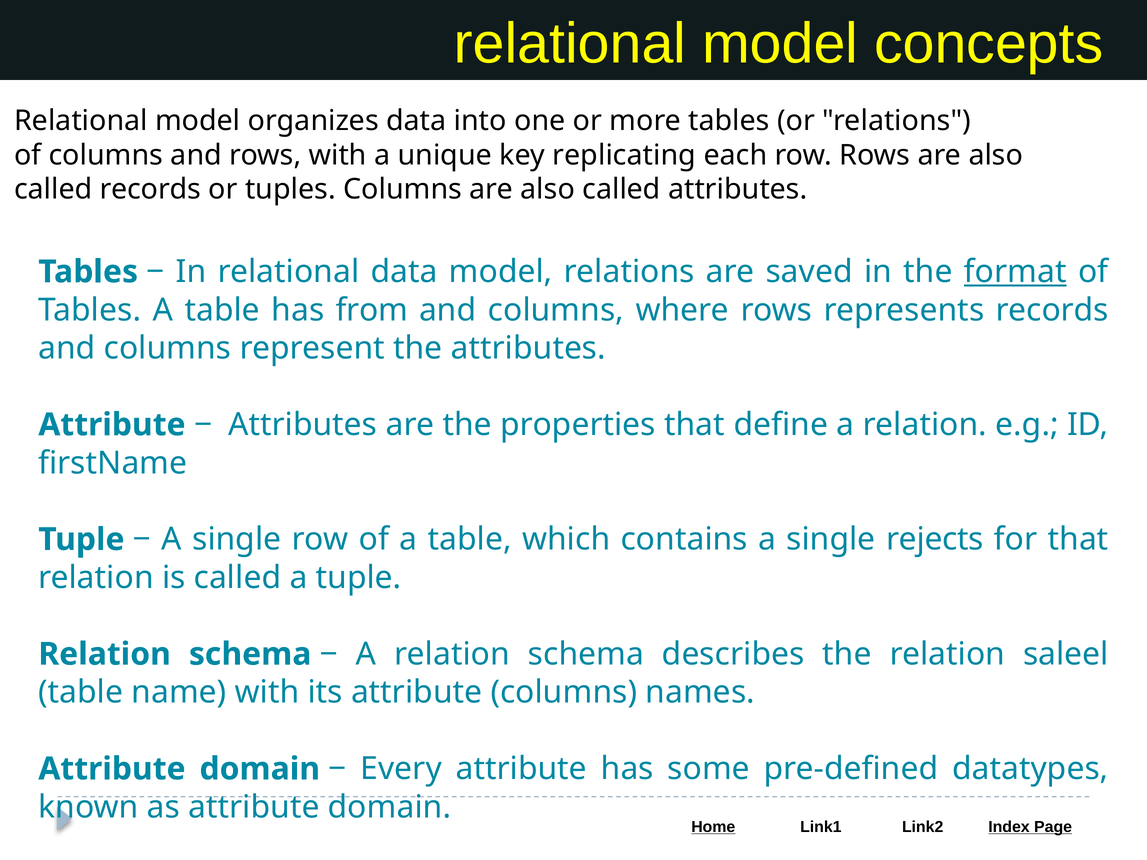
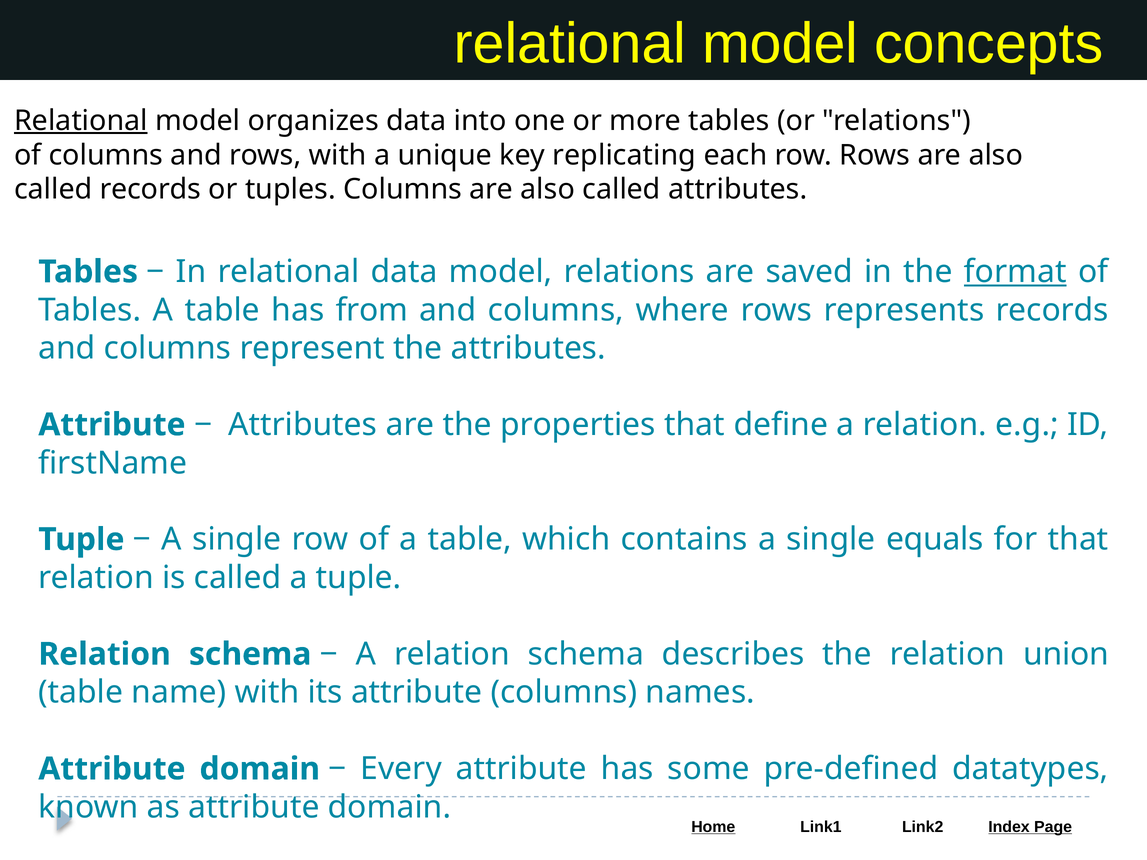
Relational at (81, 121) underline: none -> present
rejects: rejects -> equals
saleel: saleel -> union
